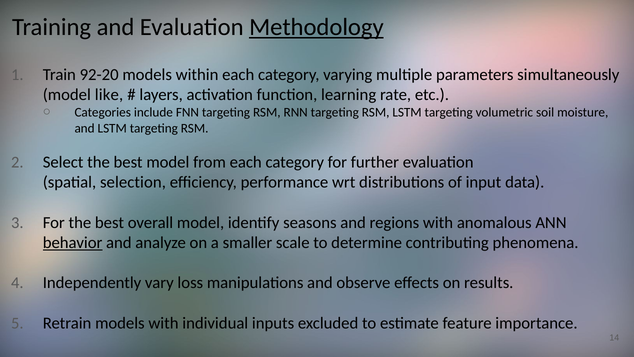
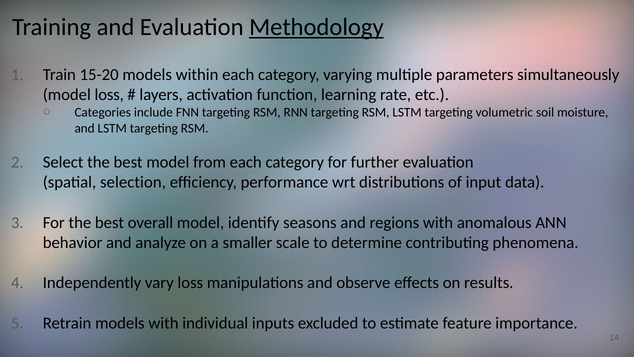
92-20: 92-20 -> 15-20
model like: like -> loss
behavior underline: present -> none
